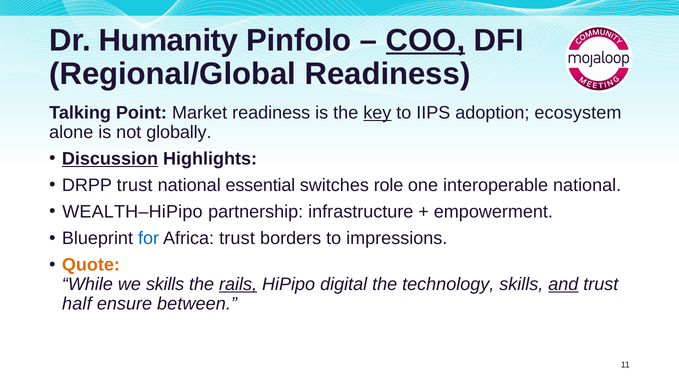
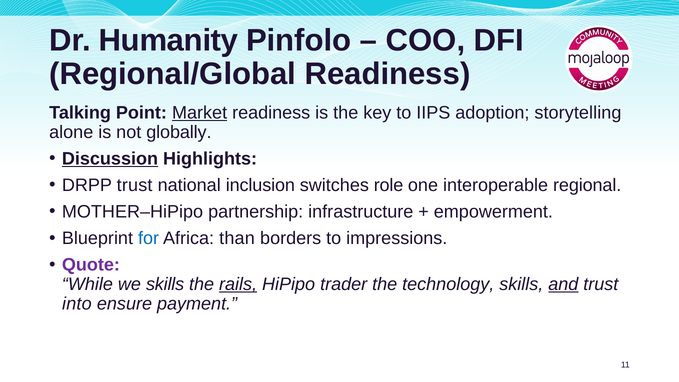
COO underline: present -> none
Market underline: none -> present
key underline: present -> none
ecosystem: ecosystem -> storytelling
essential: essential -> inclusion
interoperable national: national -> regional
WEALTH–HiPipo: WEALTH–HiPipo -> MOTHER–HiPipo
Africa trust: trust -> than
Quote colour: orange -> purple
digital: digital -> trader
half: half -> into
between: between -> payment
